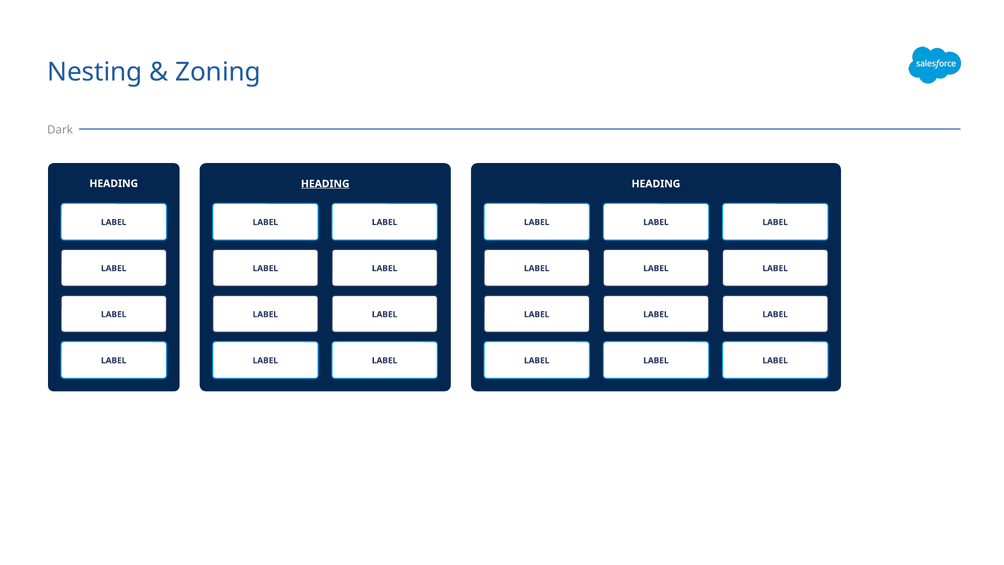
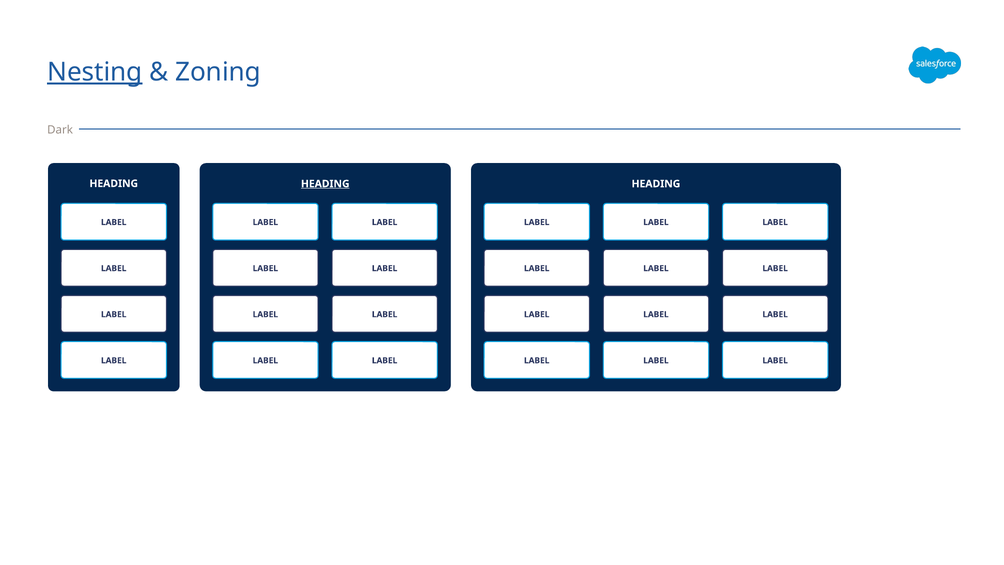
Nesting underline: none -> present
